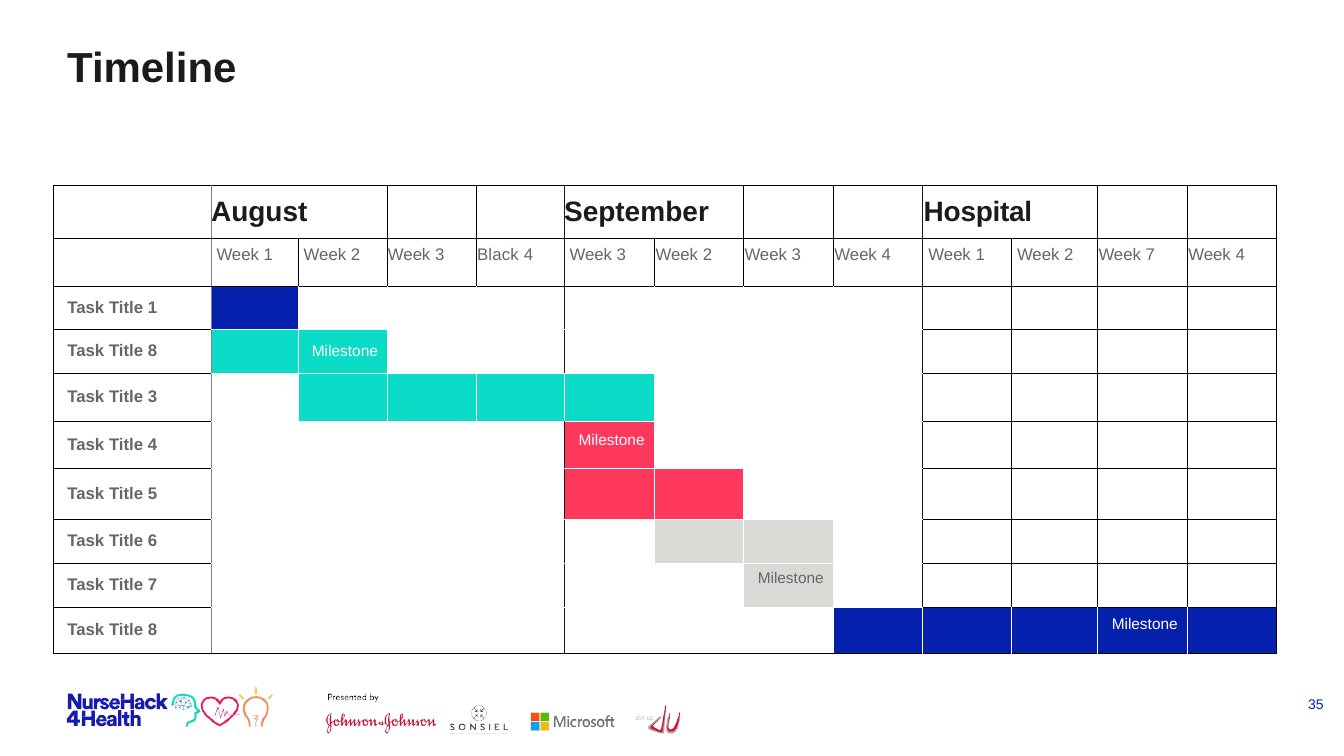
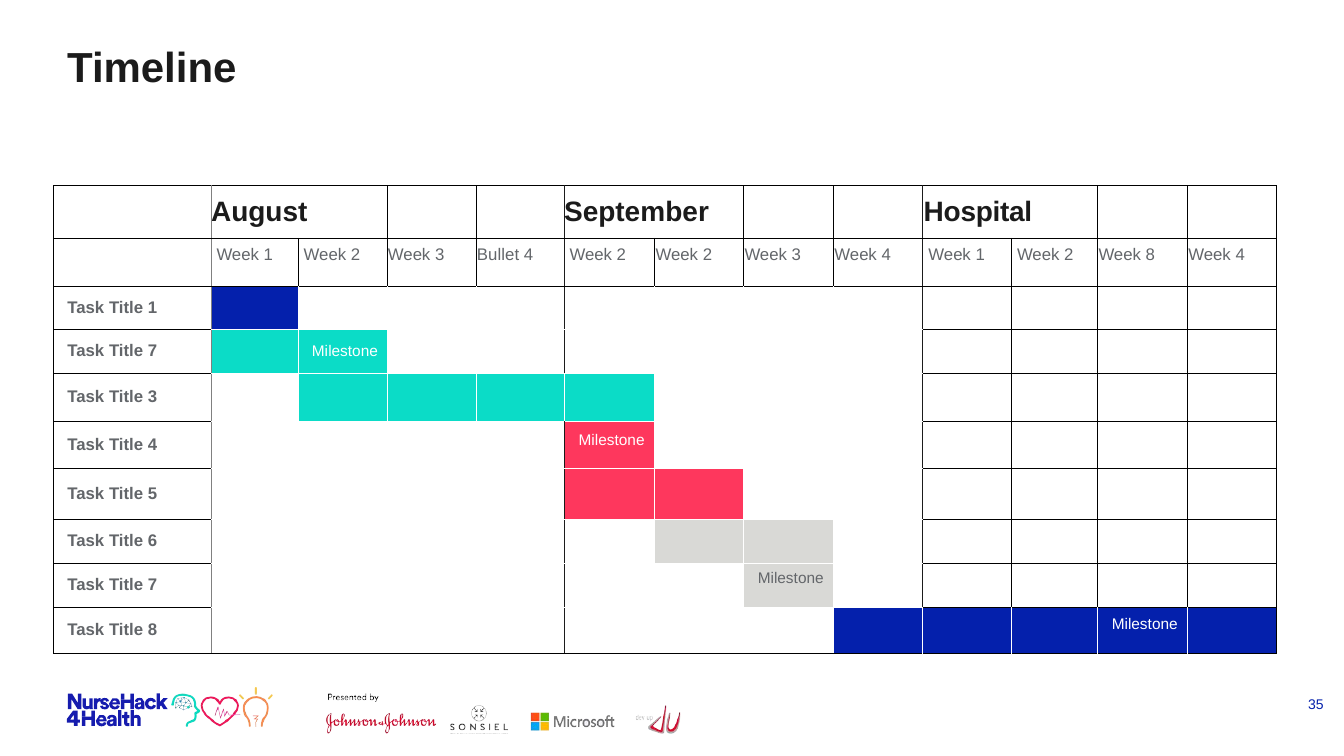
Black: Black -> Bullet
4 Week 3: 3 -> 2
Week 7: 7 -> 8
8 at (152, 351): 8 -> 7
